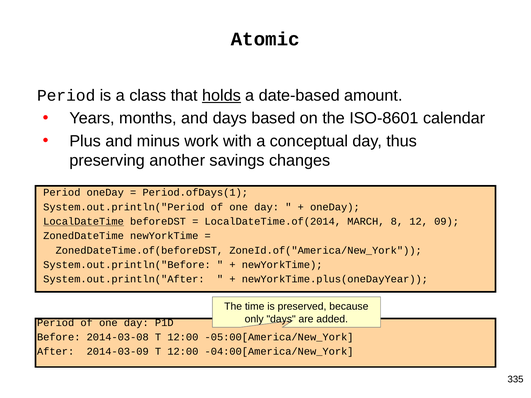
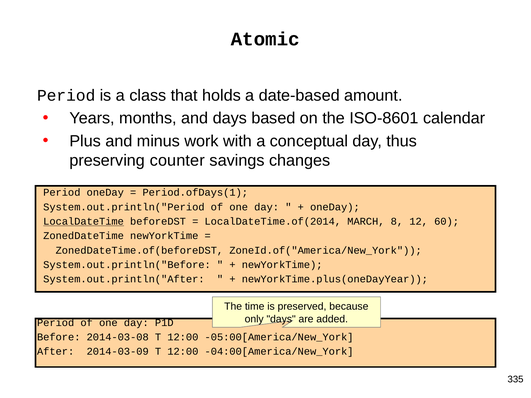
holds underline: present -> none
another: another -> counter
09: 09 -> 60
